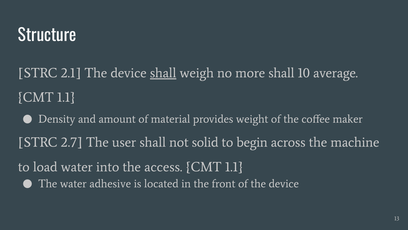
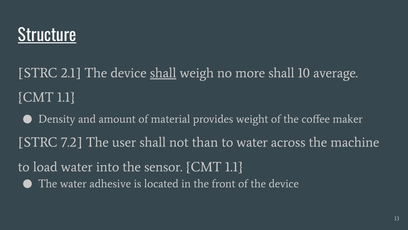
Structure underline: none -> present
2.7: 2.7 -> 7.2
solid: solid -> than
to begin: begin -> water
access: access -> sensor
